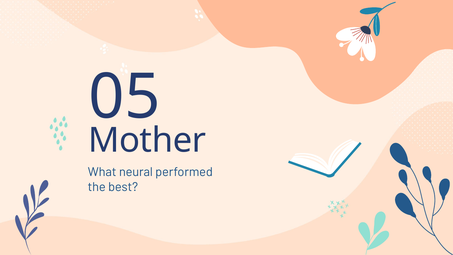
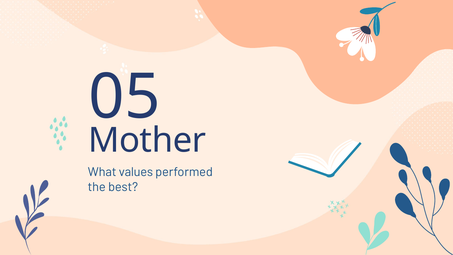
neural: neural -> values
